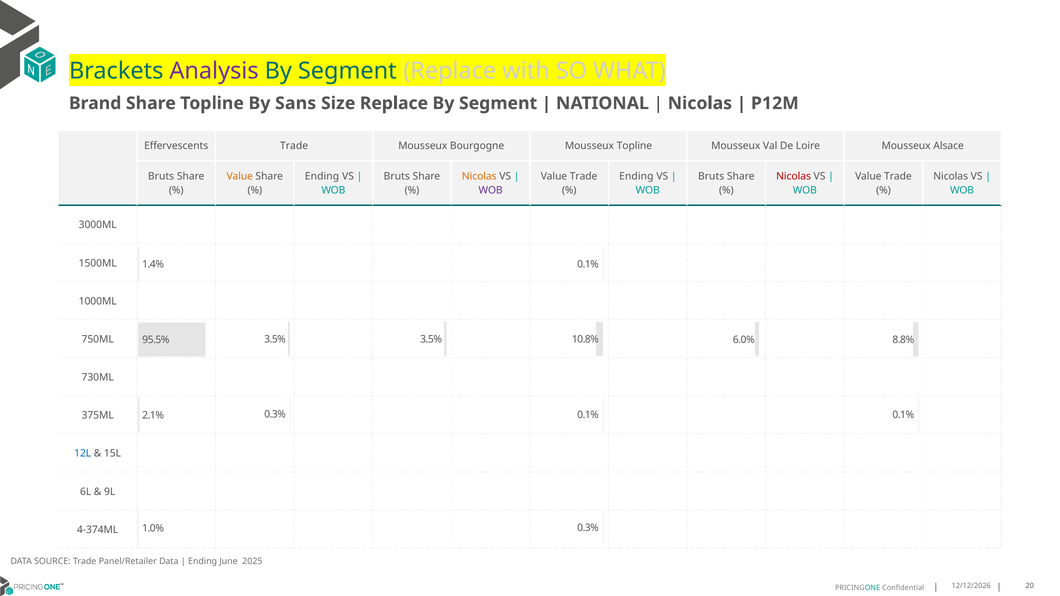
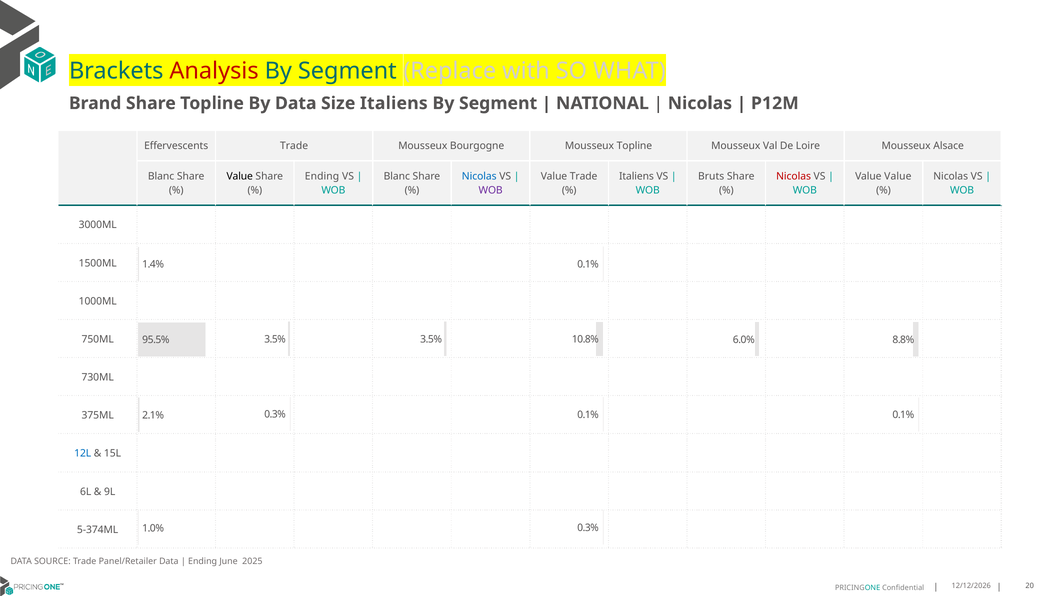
Analysis colour: purple -> red
By Sans: Sans -> Data
Size Replace: Replace -> Italiens
Bruts at (161, 177): Bruts -> Blanc
Value at (240, 177) colour: orange -> black
Bruts at (397, 177): Bruts -> Blanc
Nicolas at (479, 177) colour: orange -> blue
Ending at (636, 177): Ending -> Italiens
Trade at (898, 177): Trade -> Value
4-374ML: 4-374ML -> 5-374ML
